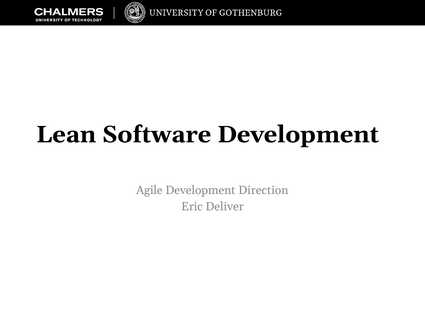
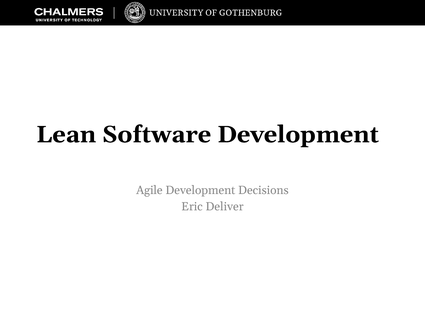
Direction: Direction -> Decisions
